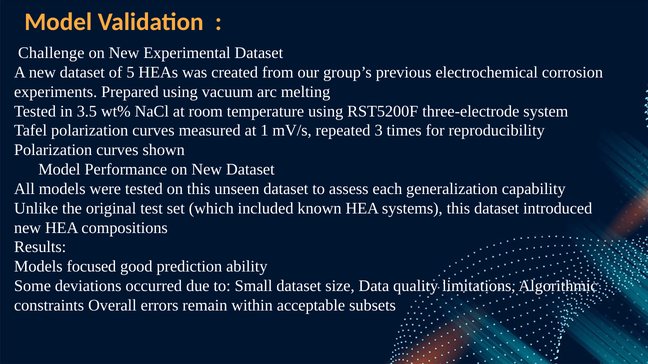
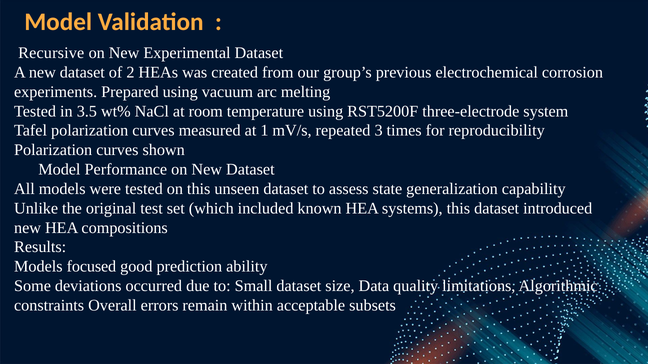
Challenge: Challenge -> Recursive
5: 5 -> 2
each: each -> state
